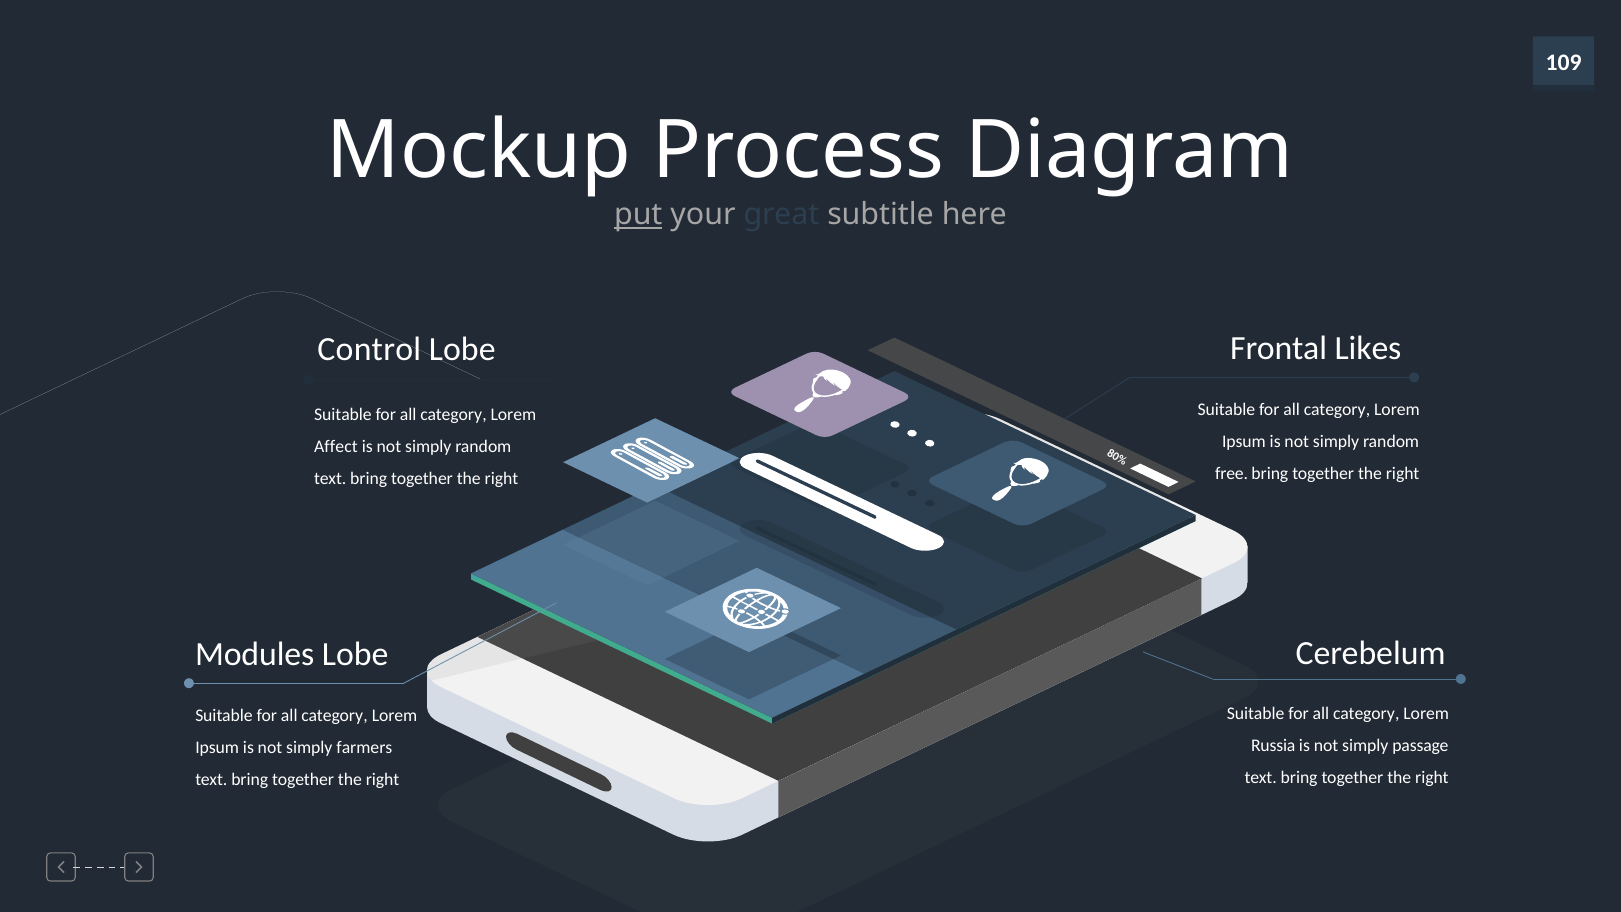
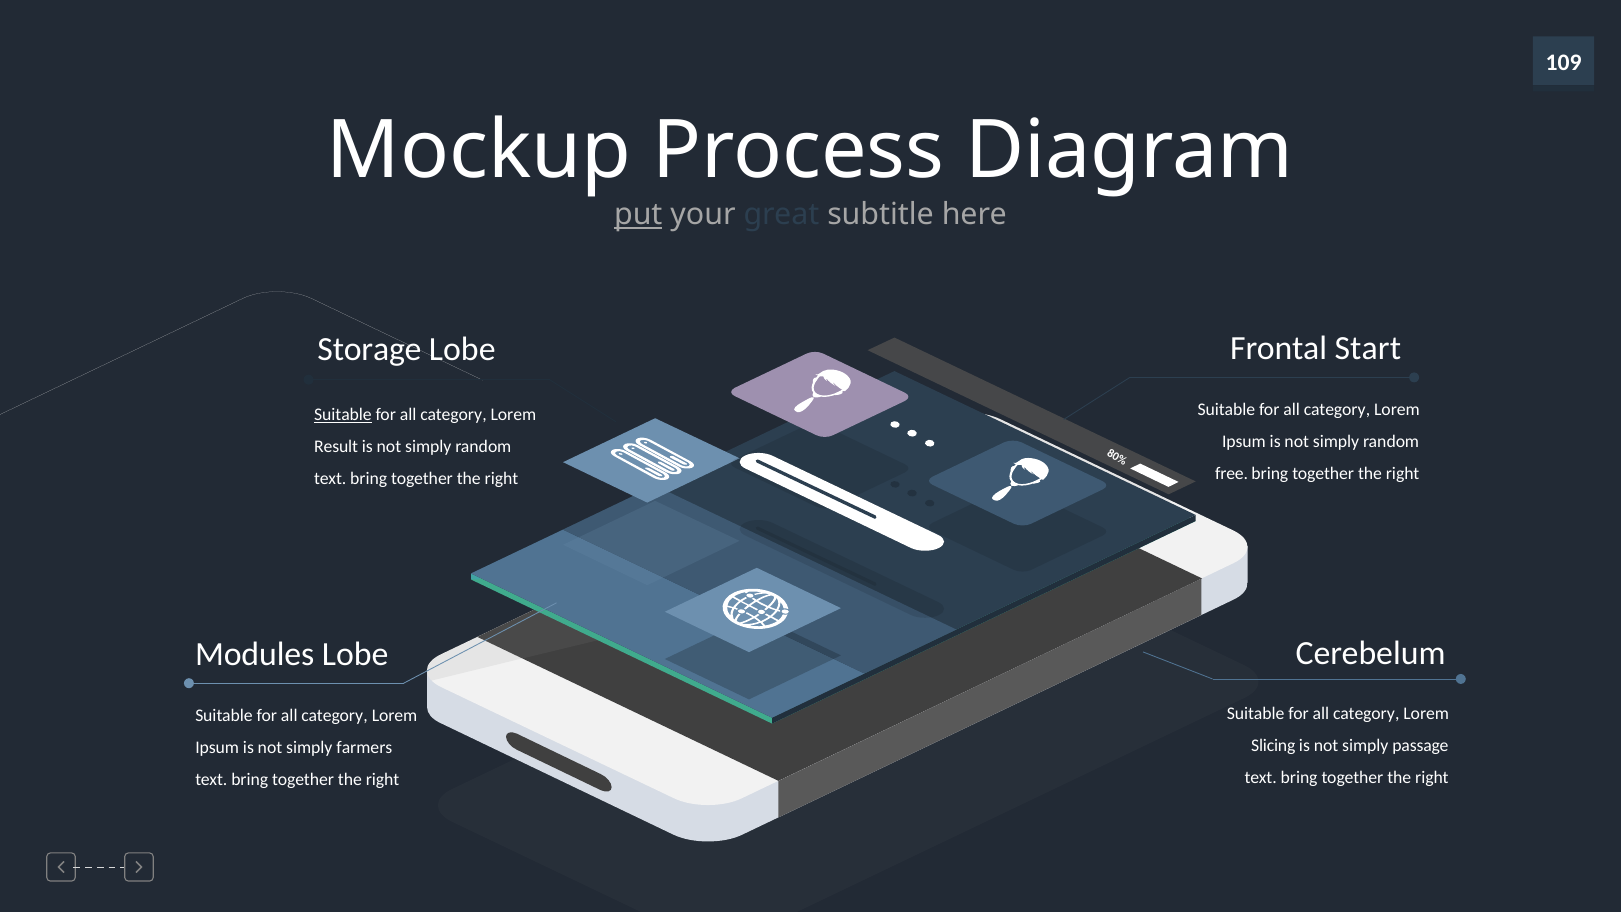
Likes: Likes -> Start
Control: Control -> Storage
Suitable at (343, 415) underline: none -> present
Affect: Affect -> Result
Russia: Russia -> Slicing
